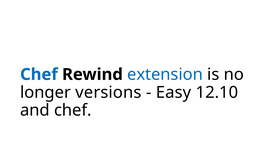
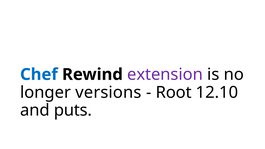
extension colour: blue -> purple
Easy: Easy -> Root
and chef: chef -> puts
